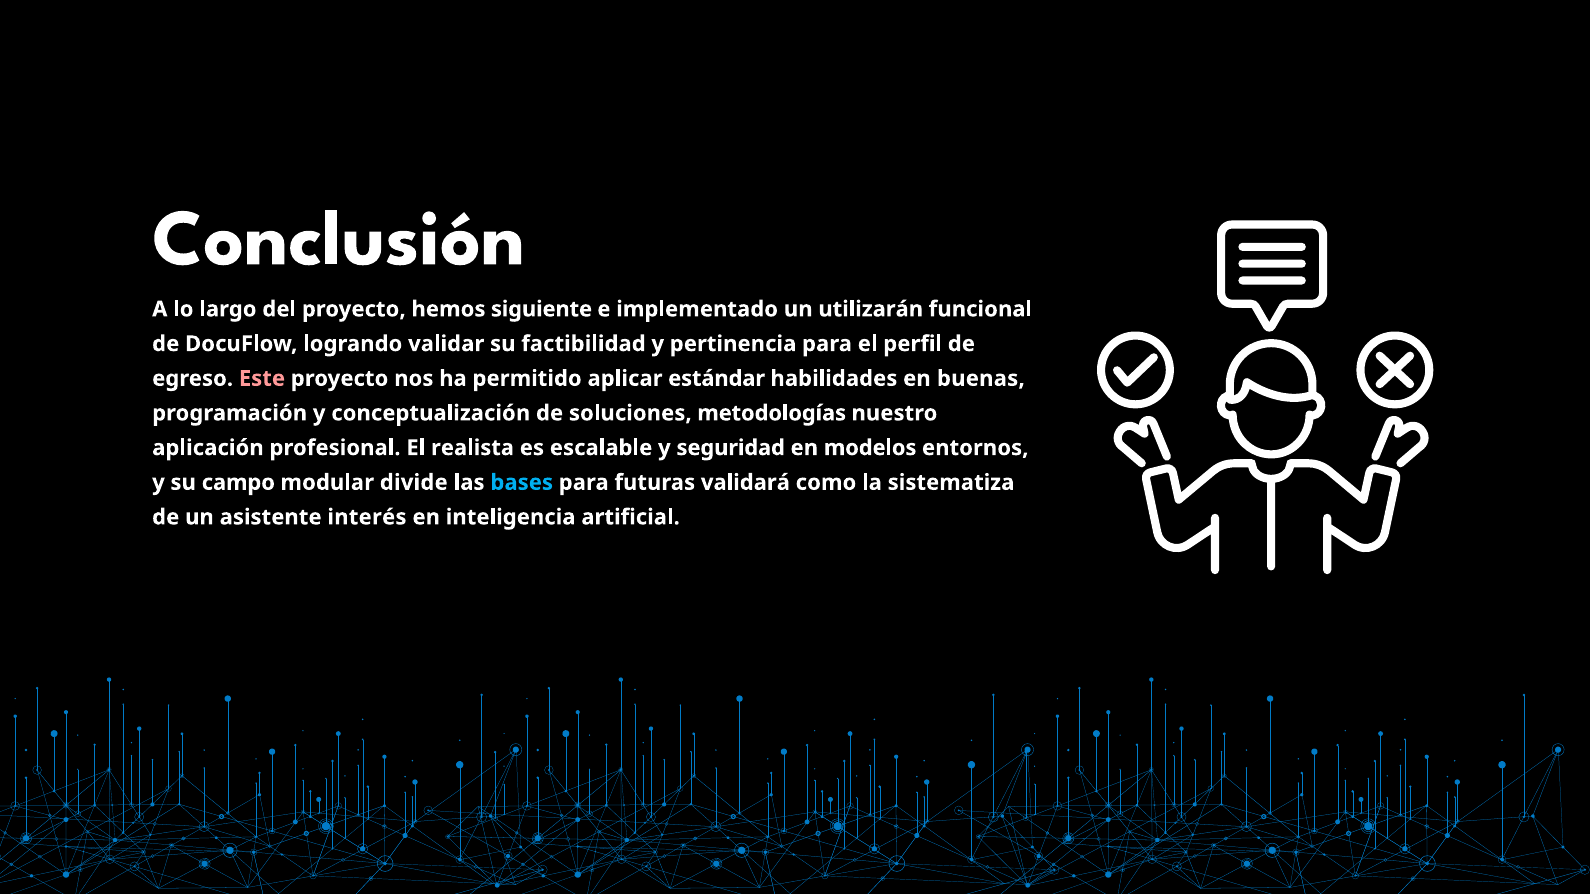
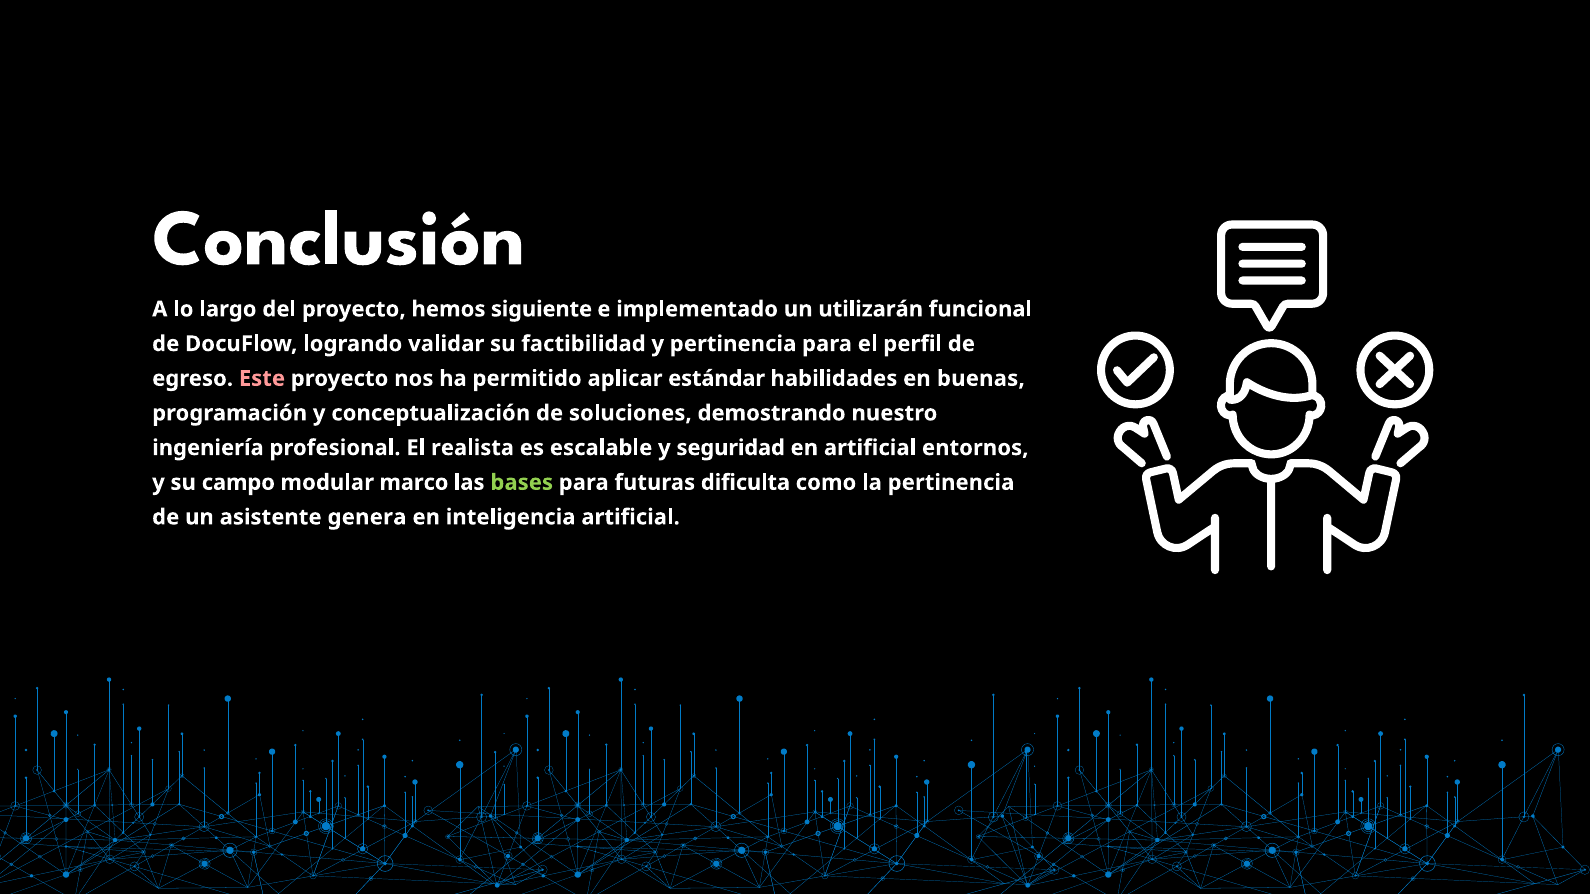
metodologías: metodologías -> demostrando
aplicación: aplicación -> ingeniería
en modelos: modelos -> artificial
divide: divide -> marco
bases colour: light blue -> light green
validará: validará -> dificulta
la sistematiza: sistematiza -> pertinencia
interés: interés -> genera
